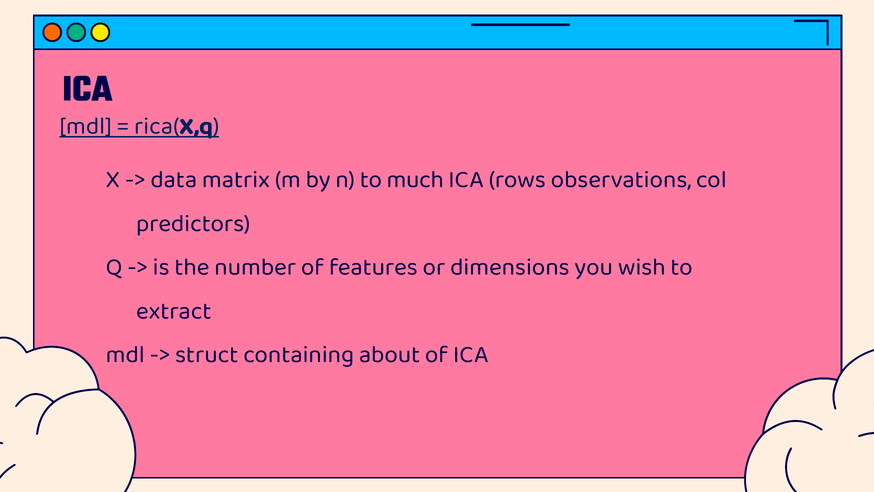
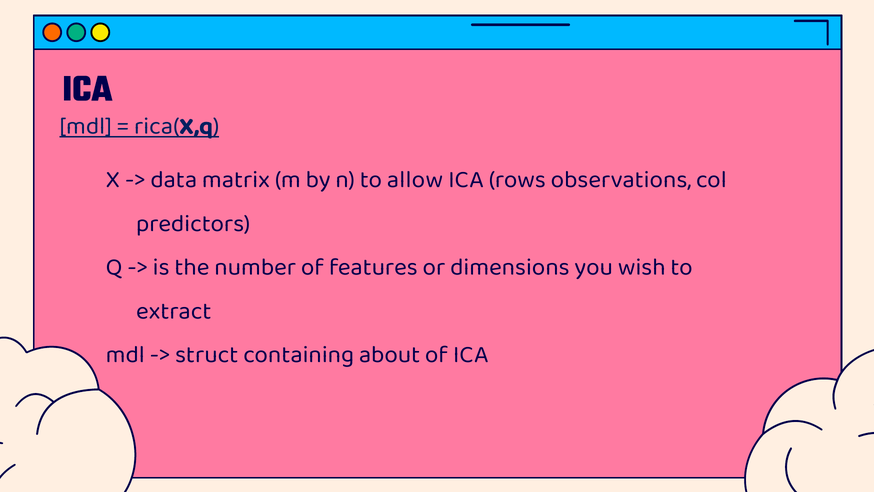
much: much -> allow
